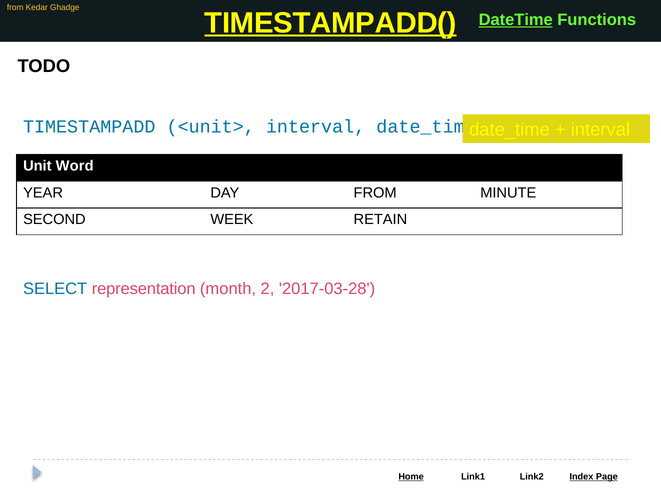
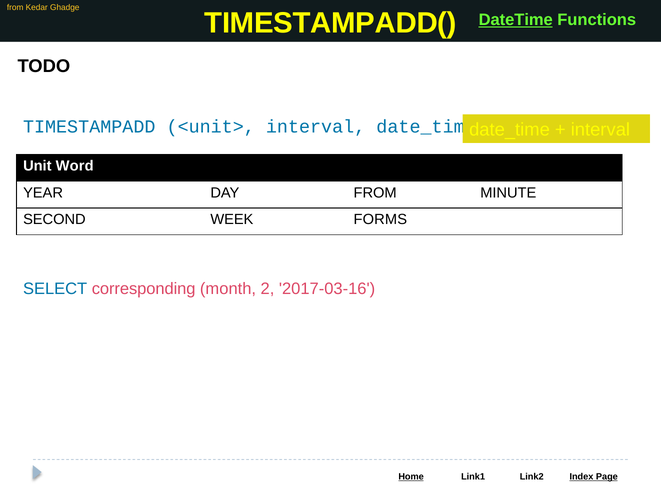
TIMESTAMPADD( underline: present -> none
RETAIN: RETAIN -> FORMS
representation: representation -> corresponding
2017-03-28: 2017-03-28 -> 2017-03-16
